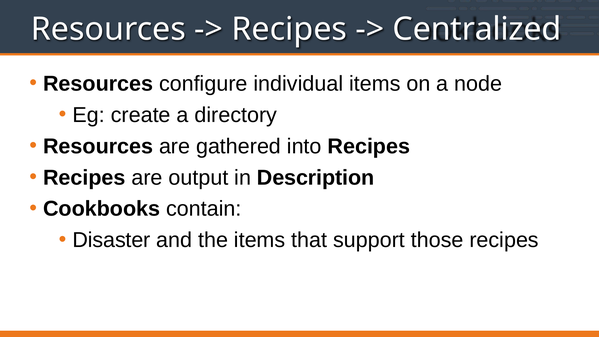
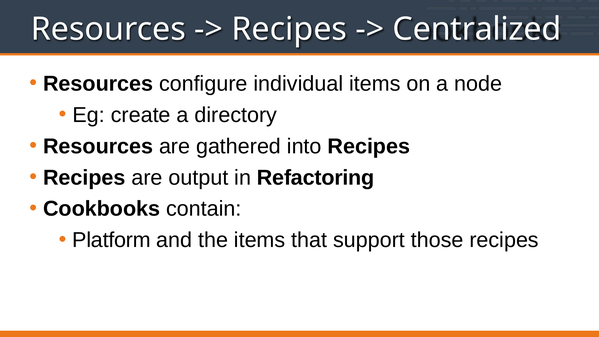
Description: Description -> Refactoring
Disaster: Disaster -> Platform
